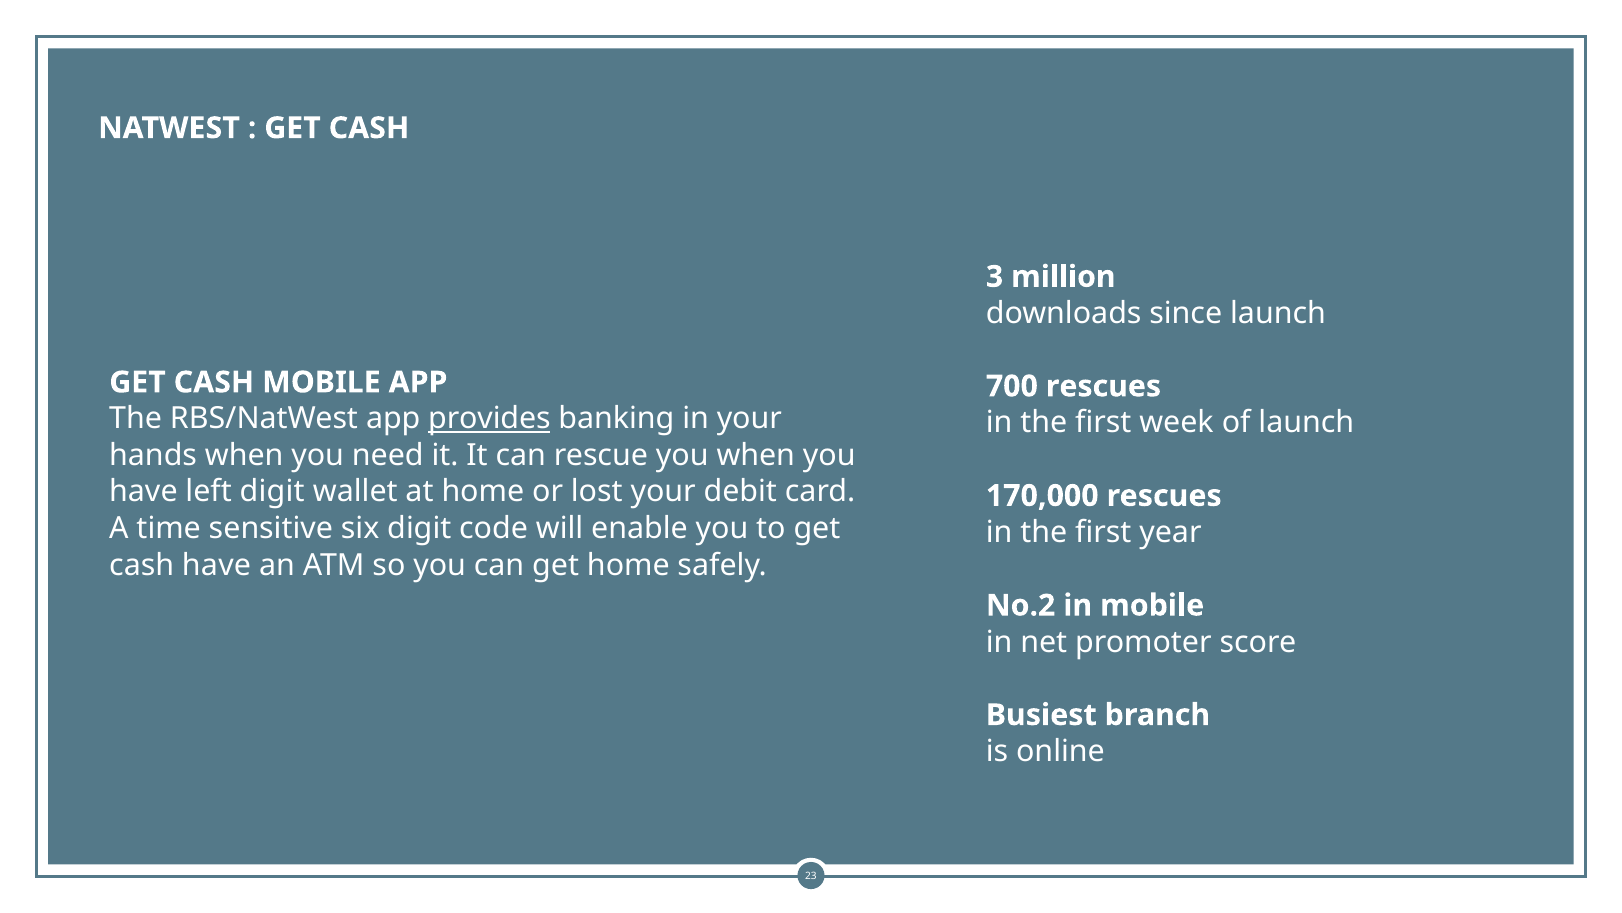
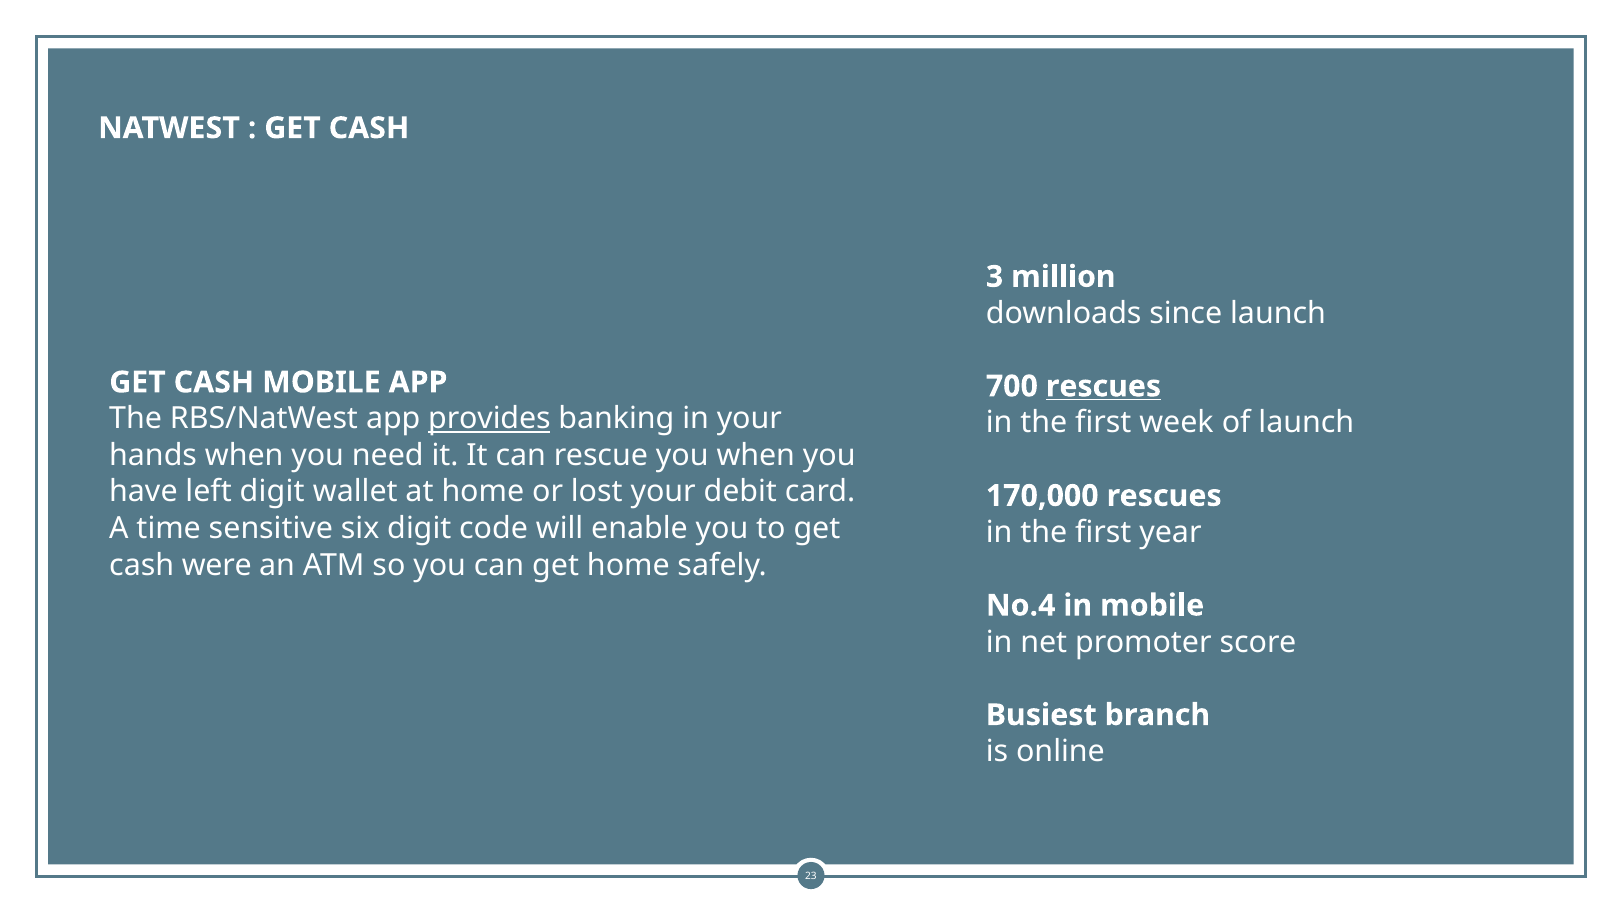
rescues at (1103, 386) underline: none -> present
cash have: have -> were
No.2: No.2 -> No.4
